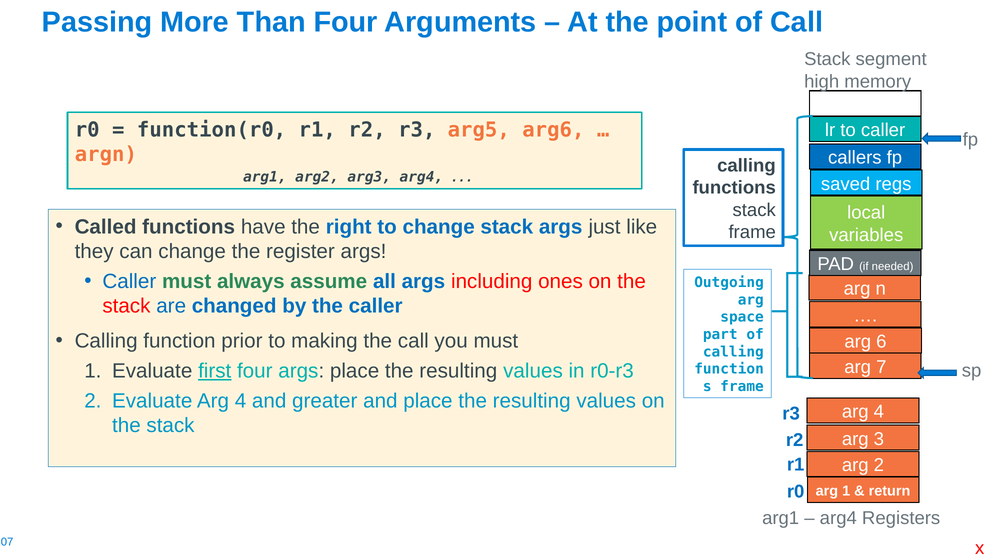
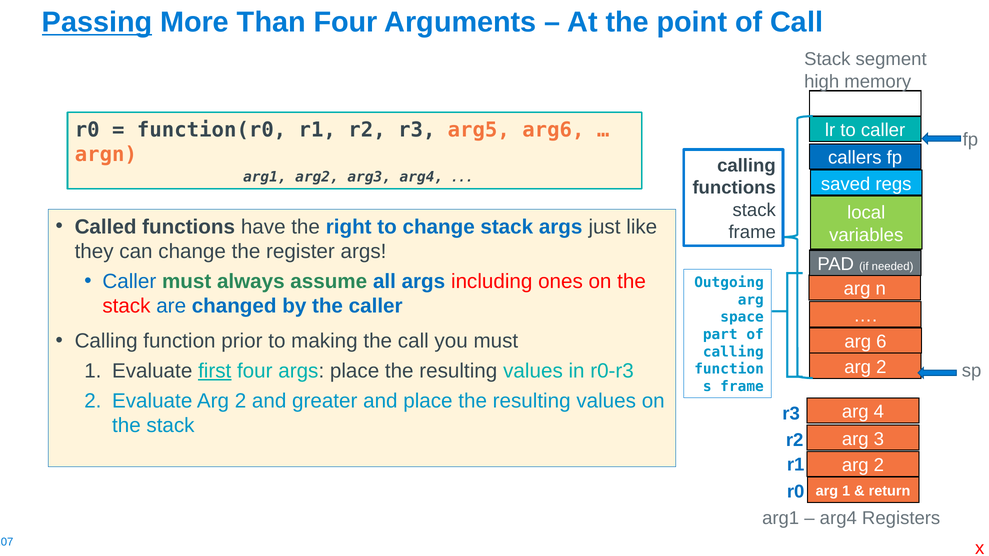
Passing underline: none -> present
7 at (881, 367): 7 -> 2
Evaluate Arg 4: 4 -> 2
